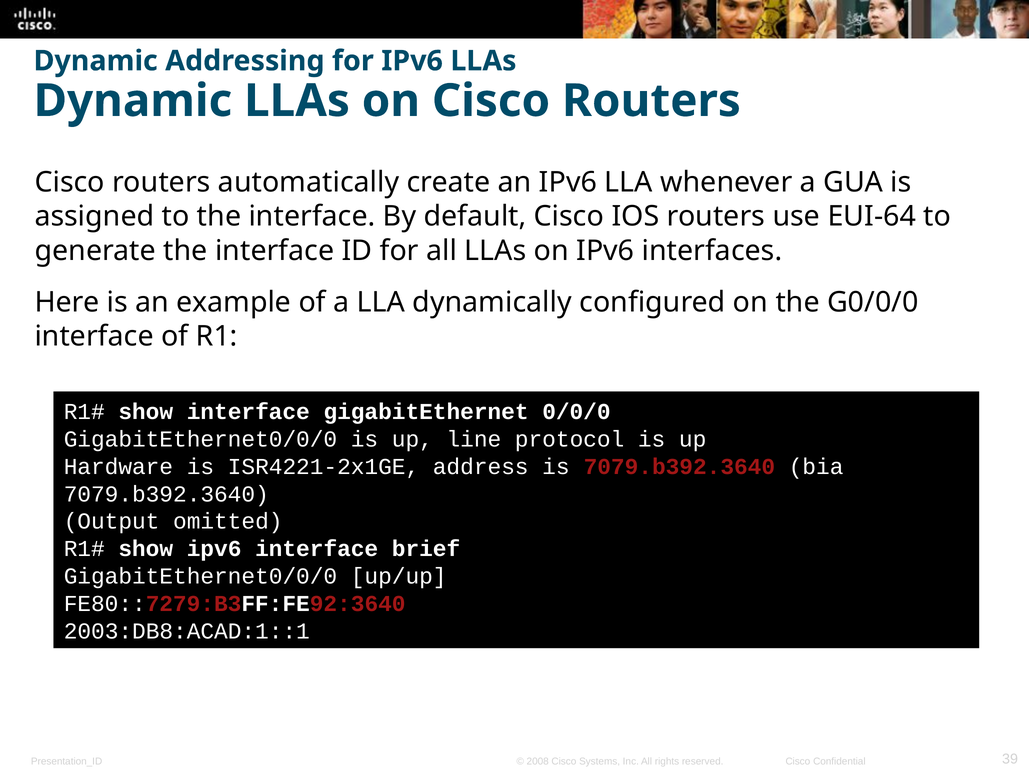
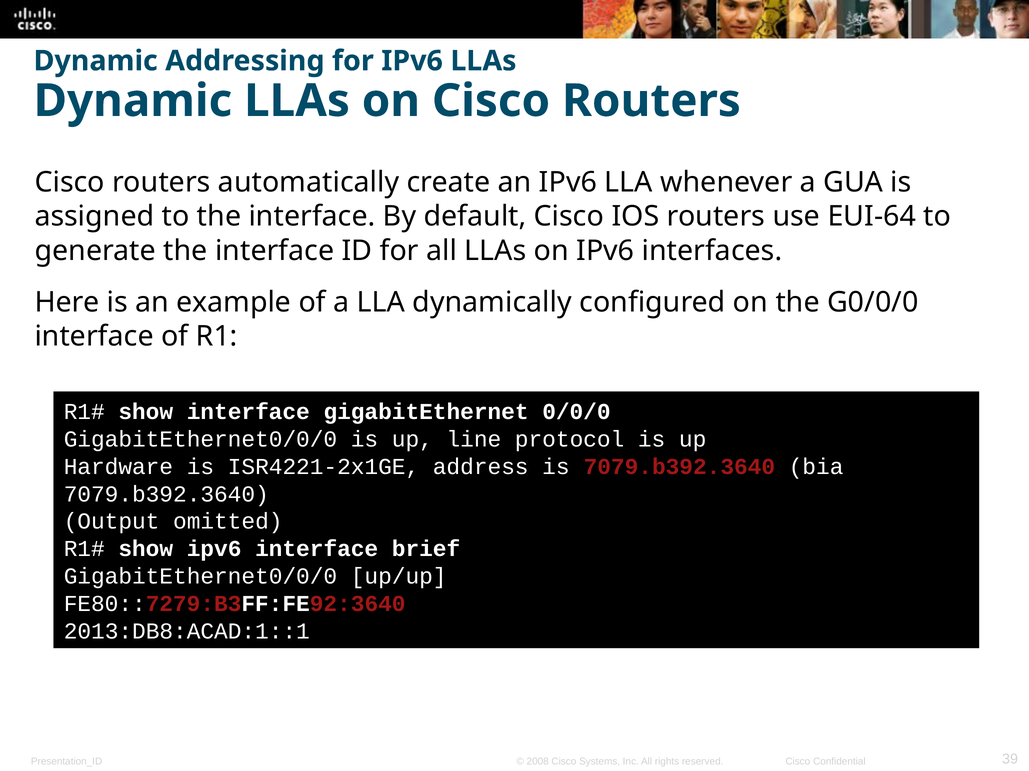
2003:DB8:ACAD:1::1: 2003:DB8:ACAD:1::1 -> 2013:DB8:ACAD:1::1
